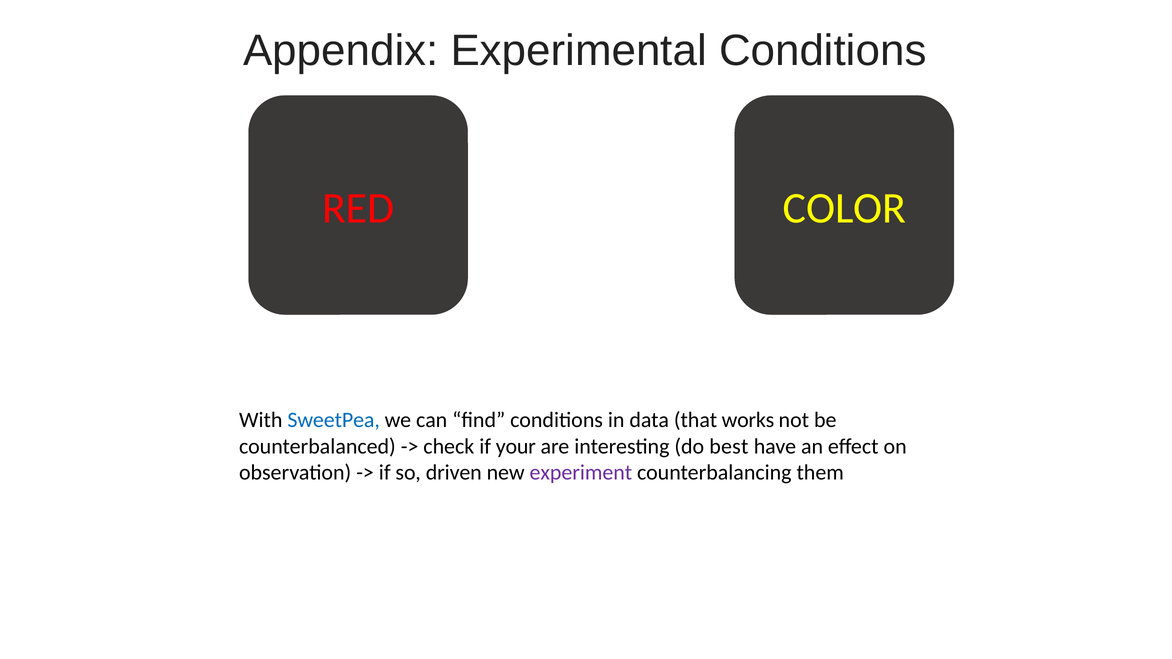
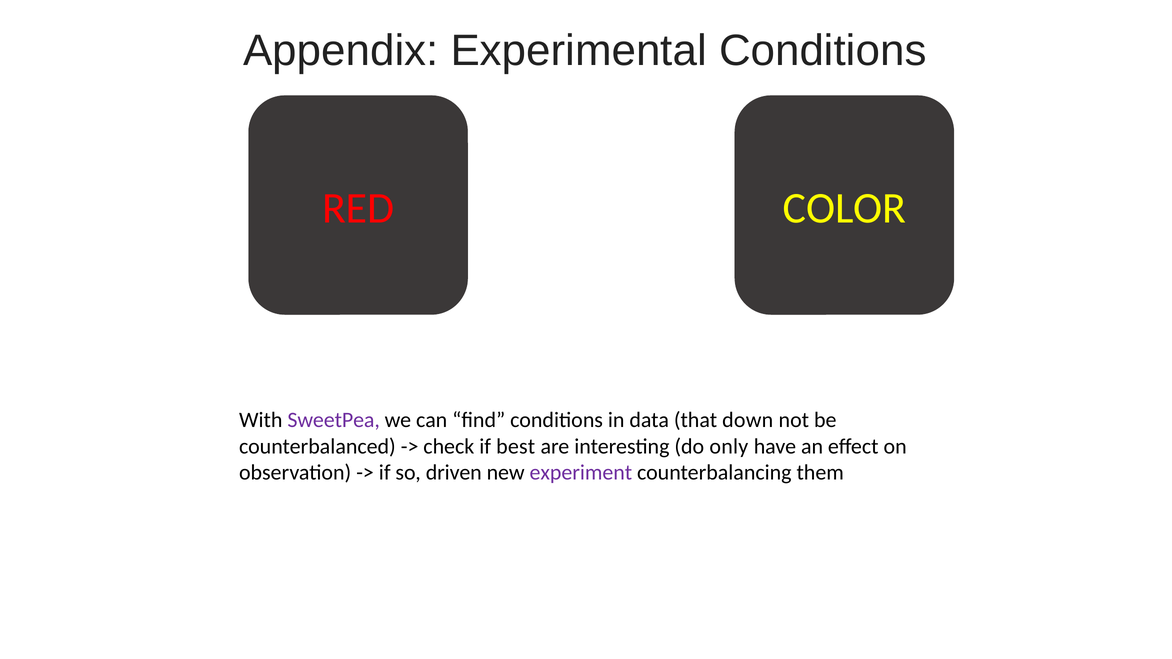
SweetPea colour: blue -> purple
works: works -> down
your: your -> best
best: best -> only
